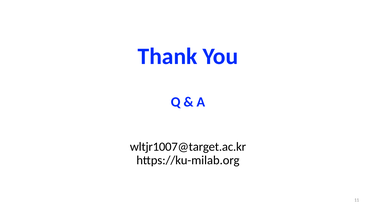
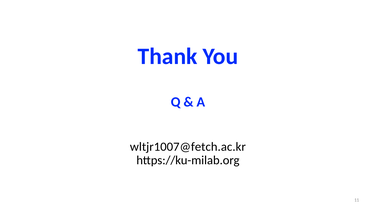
wltjr1007@target.ac.kr: wltjr1007@target.ac.kr -> wltjr1007@fetch.ac.kr
